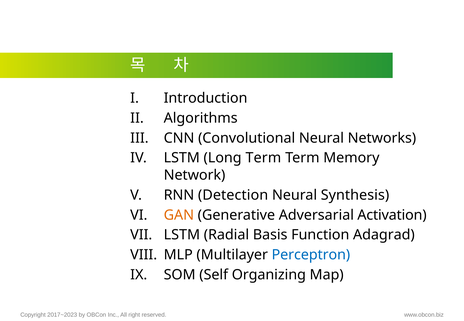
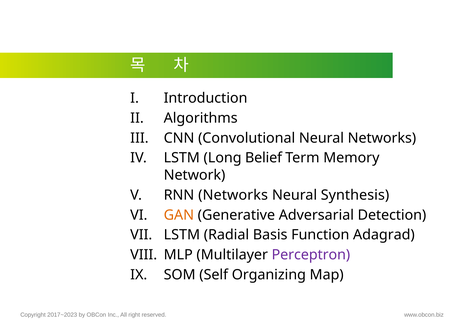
Long Term: Term -> Belief
RNN Detection: Detection -> Networks
Activation: Activation -> Detection
Perceptron colour: blue -> purple
